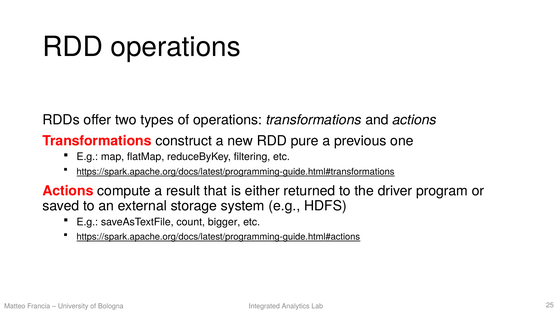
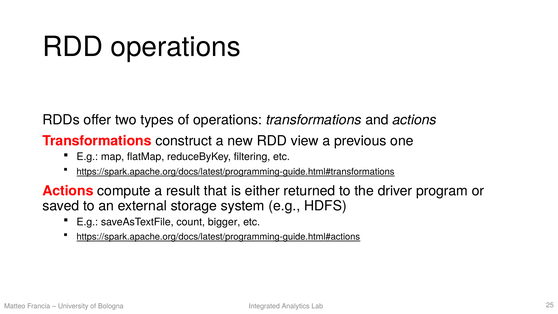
pure: pure -> view
